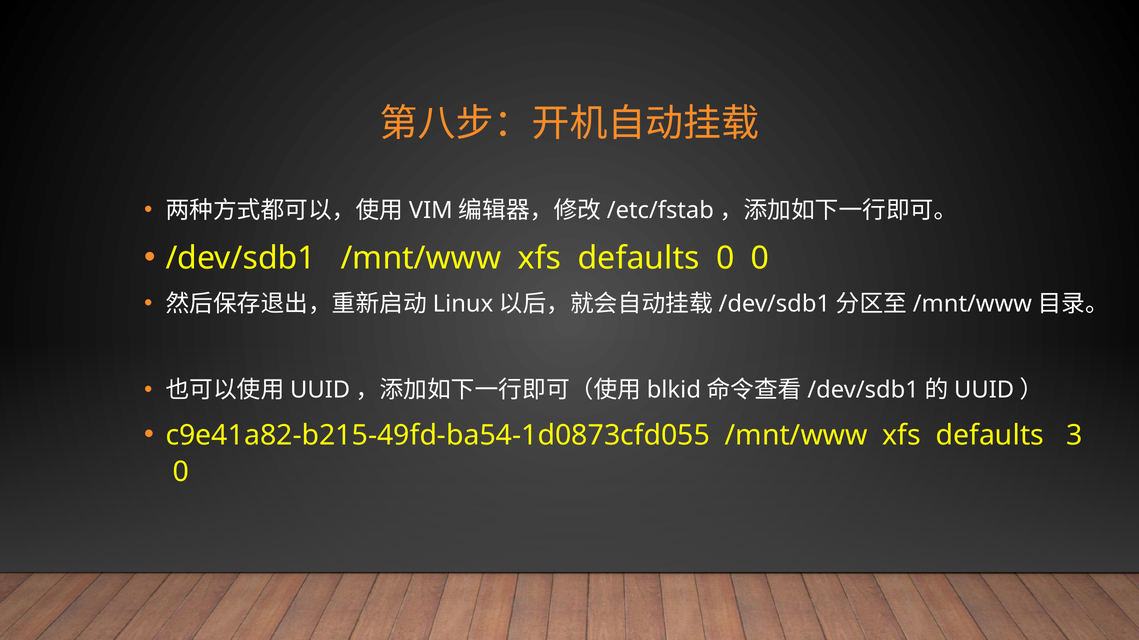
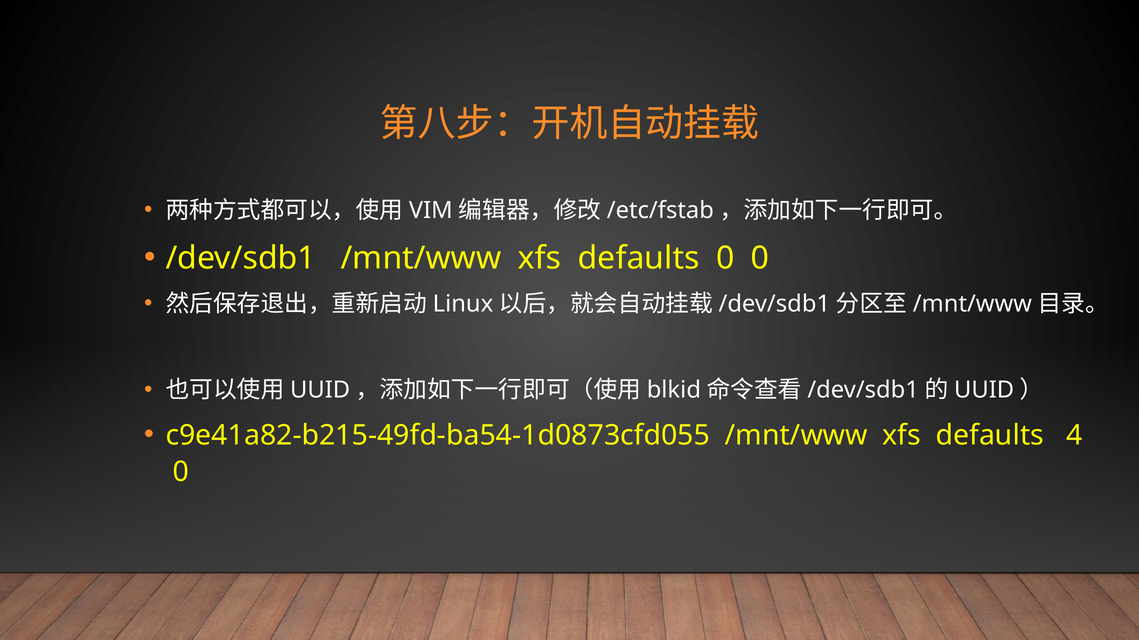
3: 3 -> 4
